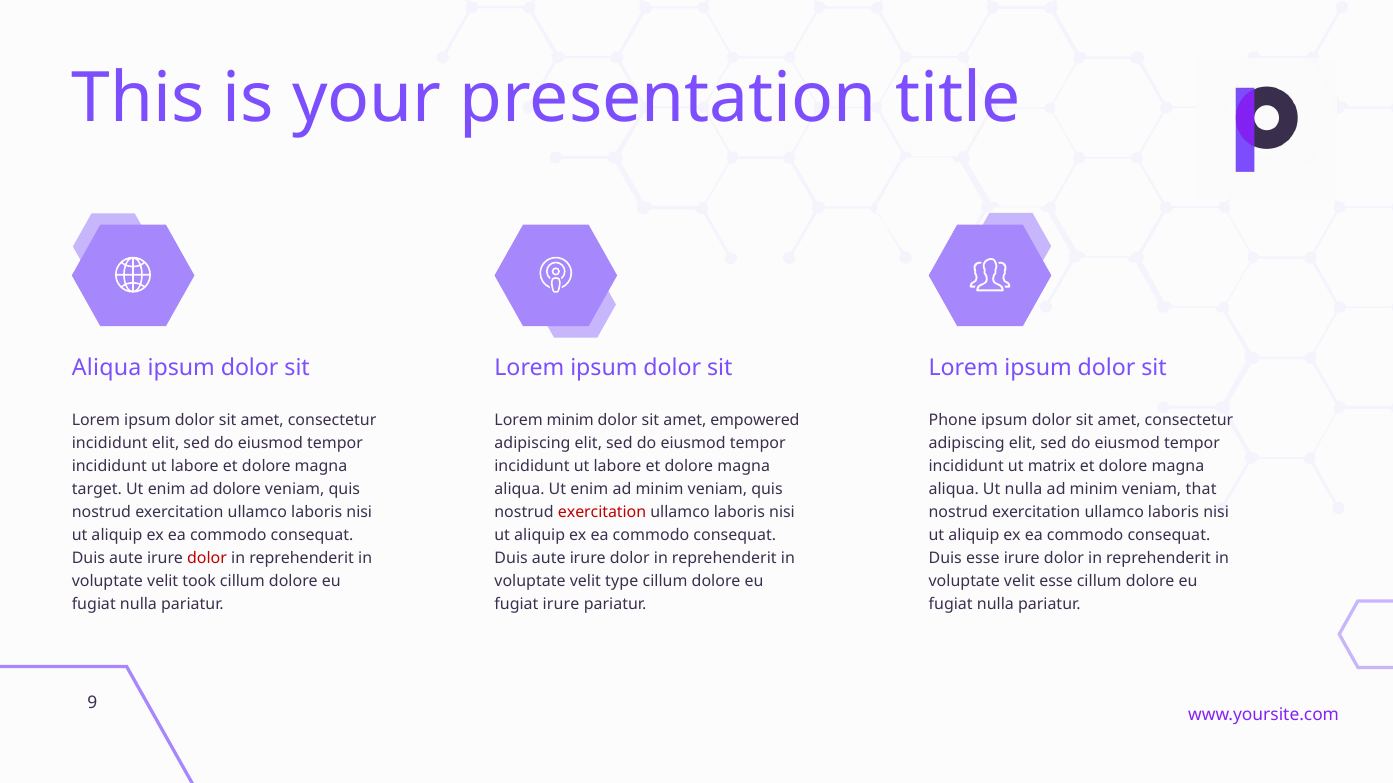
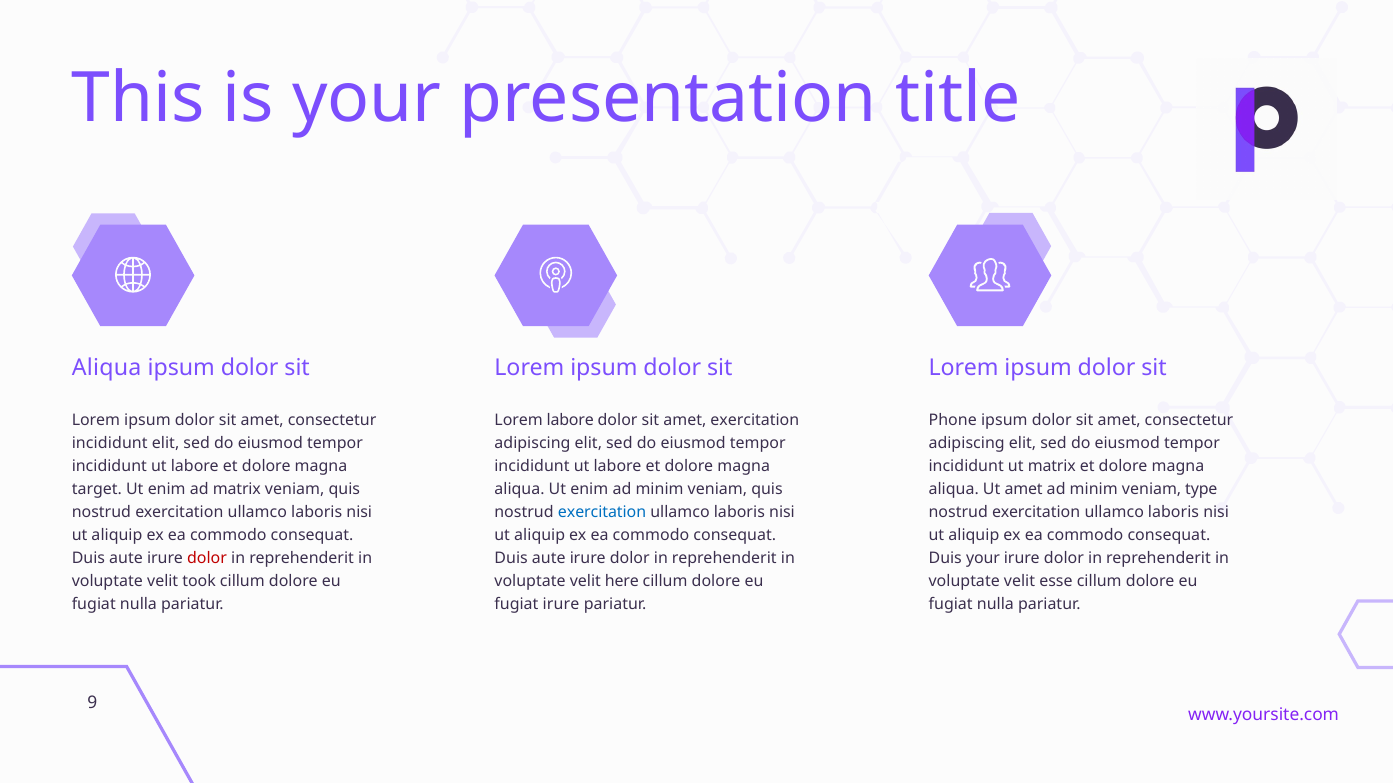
Lorem minim: minim -> labore
amet empowered: empowered -> exercitation
ad dolore: dolore -> matrix
Ut nulla: nulla -> amet
that: that -> type
exercitation at (602, 512) colour: red -> blue
Duis esse: esse -> your
type: type -> here
